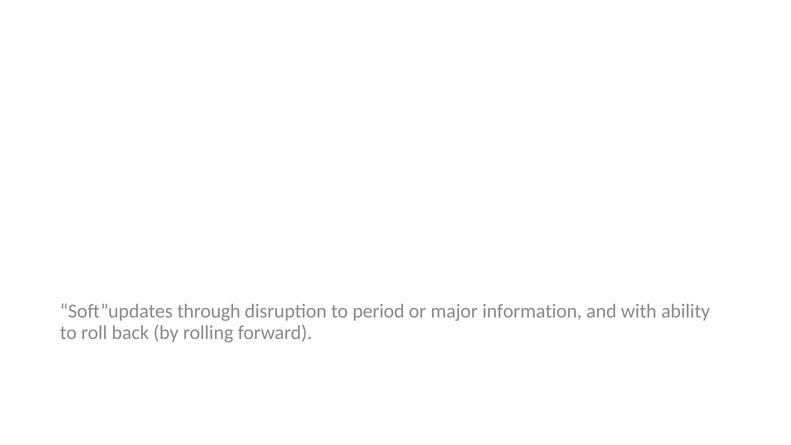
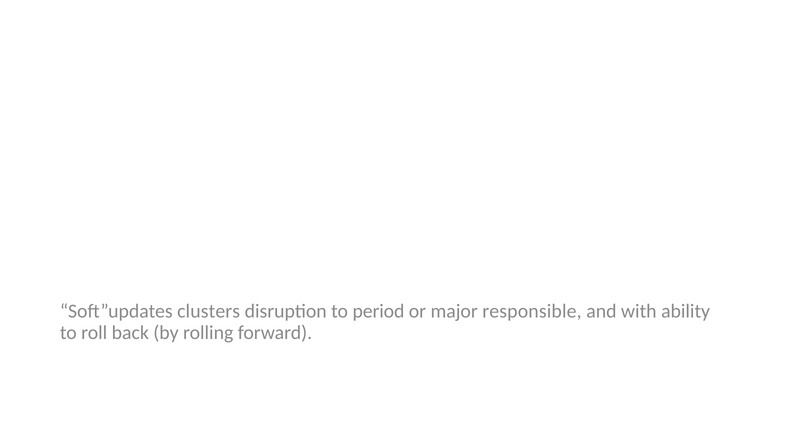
through: through -> clusters
information: information -> responsible
